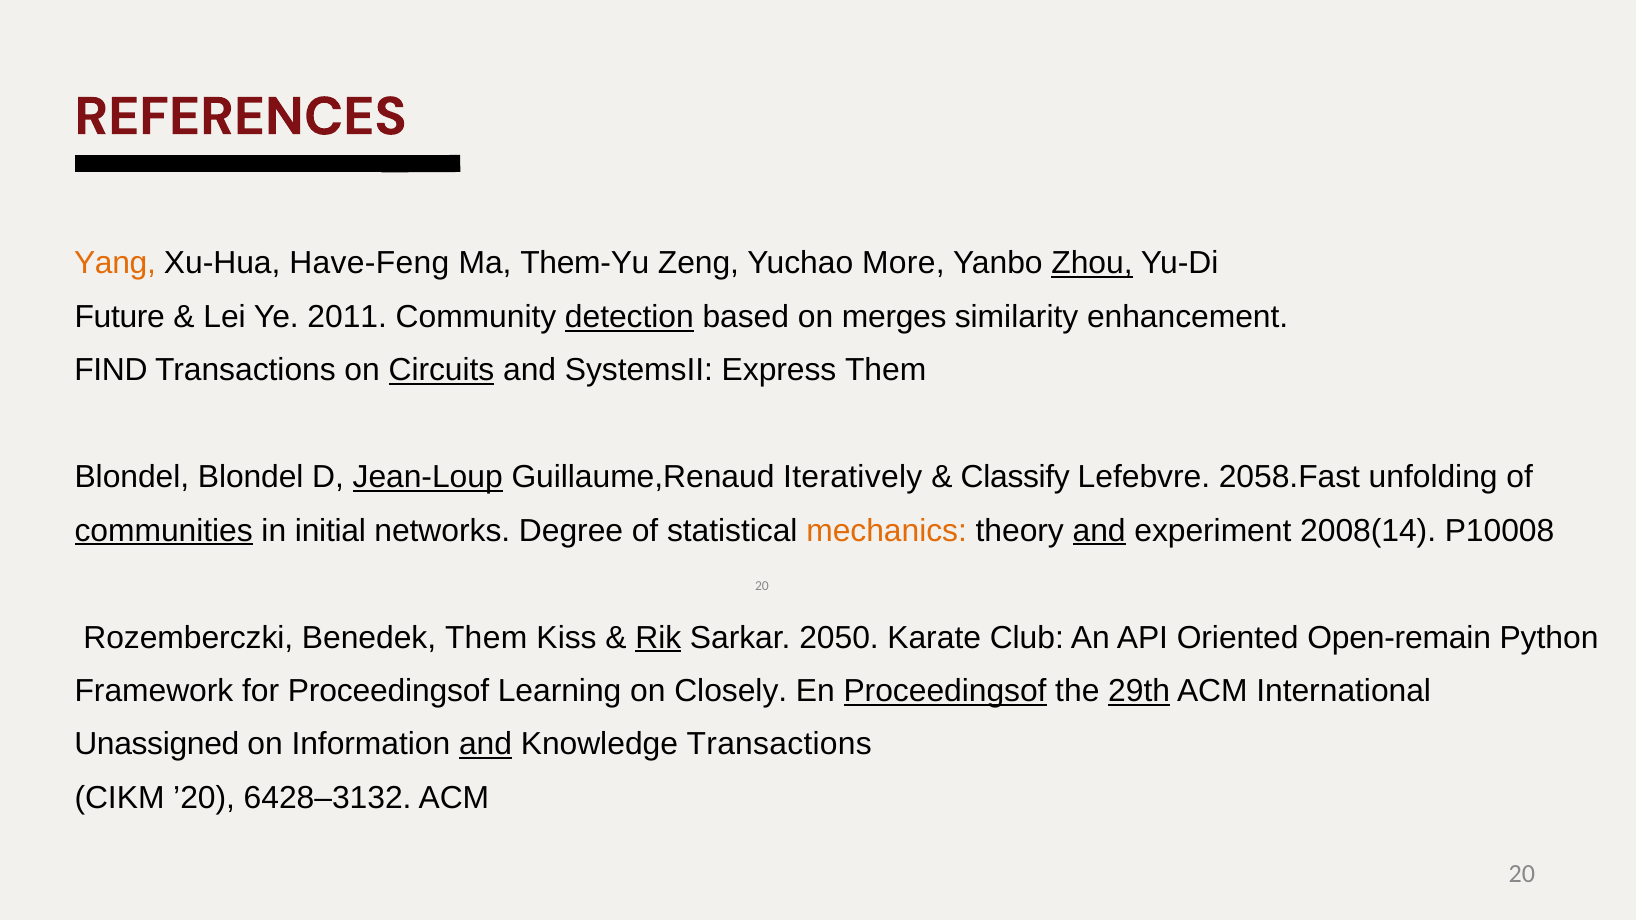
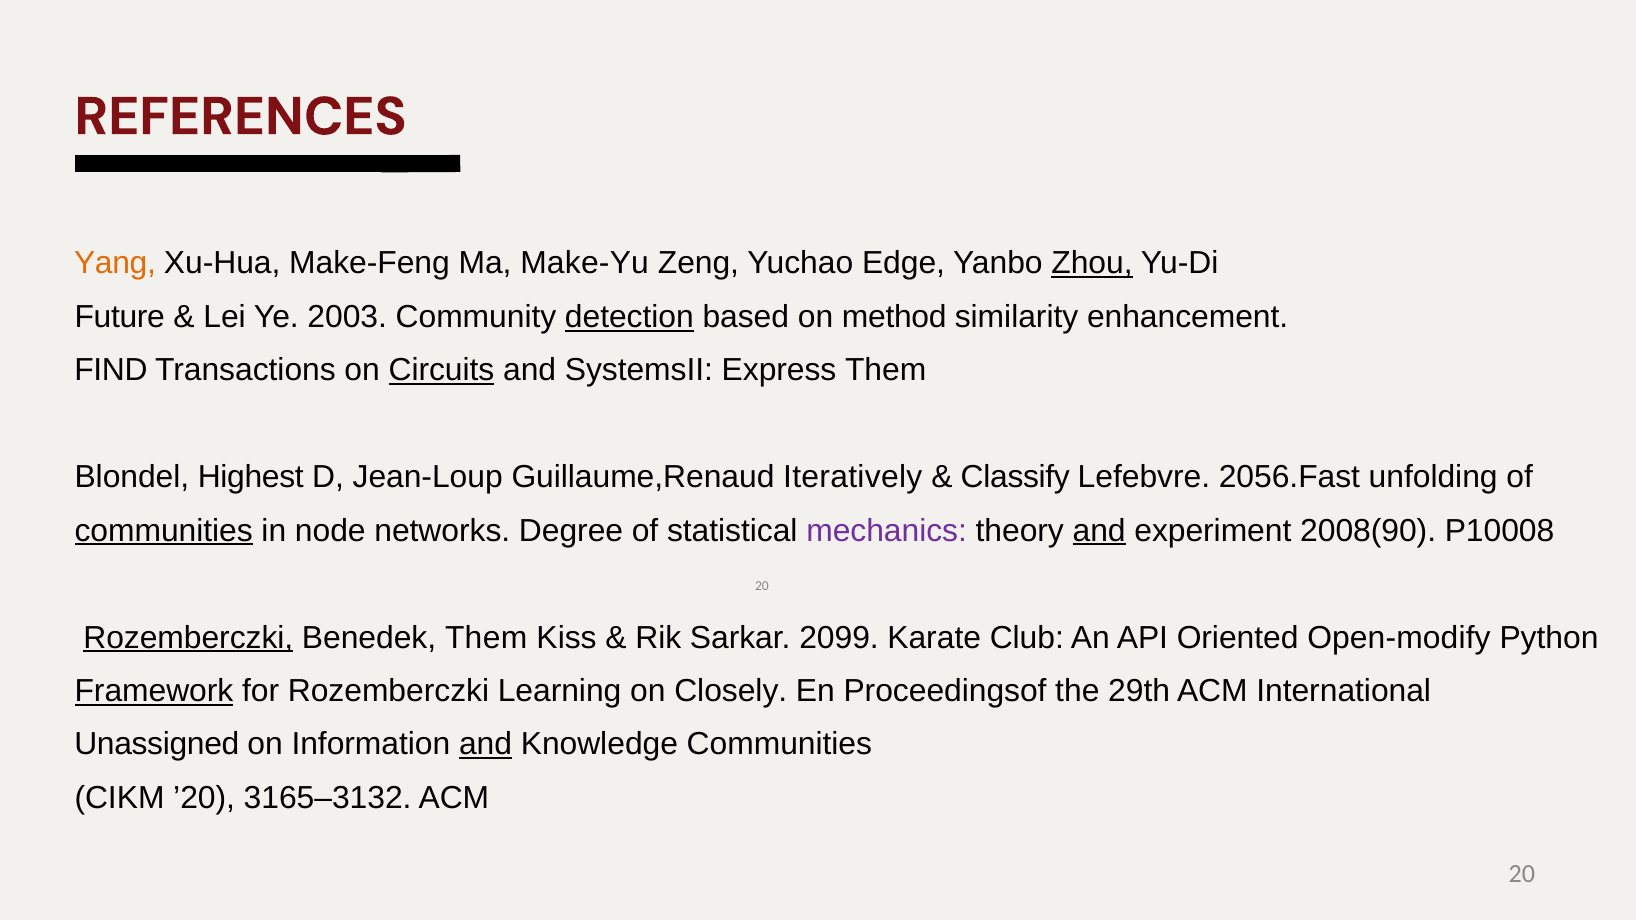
Have-Feng: Have-Feng -> Make-Feng
Them-Yu: Them-Yu -> Make-Yu
More: More -> Edge
2011: 2011 -> 2003
merges: merges -> method
Blondel Blondel: Blondel -> Highest
Jean-Loup underline: present -> none
2058.Fast: 2058.Fast -> 2056.Fast
initial: initial -> node
mechanics colour: orange -> purple
2008(14: 2008(14 -> 2008(90
Rozemberczki at (188, 638) underline: none -> present
Rik underline: present -> none
2050: 2050 -> 2099
Open-remain: Open-remain -> Open-modify
Framework underline: none -> present
for Proceedingsof: Proceedingsof -> Rozemberczki
Proceedingsof at (945, 691) underline: present -> none
29th underline: present -> none
Knowledge Transactions: Transactions -> Communities
6428–3132: 6428–3132 -> 3165–3132
